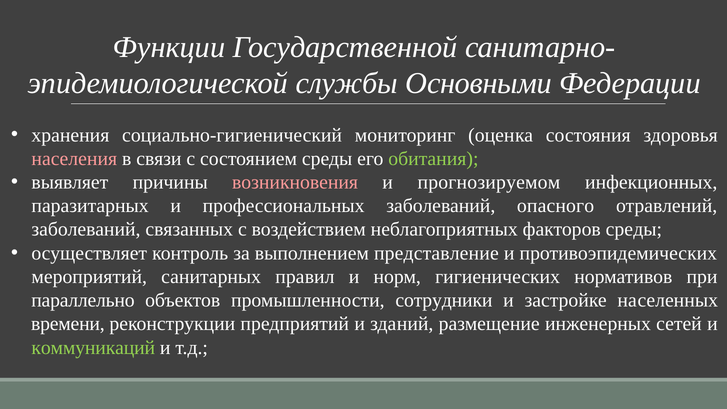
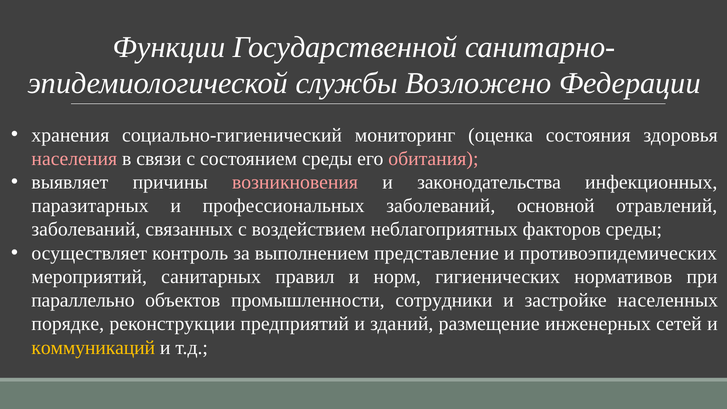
Основными: Основными -> Возложено
обитания colour: light green -> pink
прогнозируемом: прогнозируемом -> законодательства
опасного: опасного -> основной
времени: времени -> порядке
коммуникаций colour: light green -> yellow
